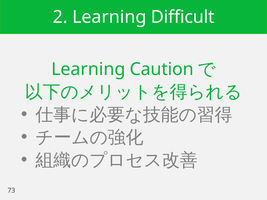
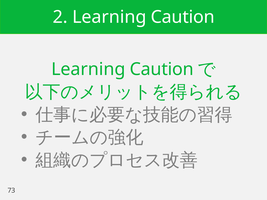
2 Learning Difficult: Difficult -> Caution
